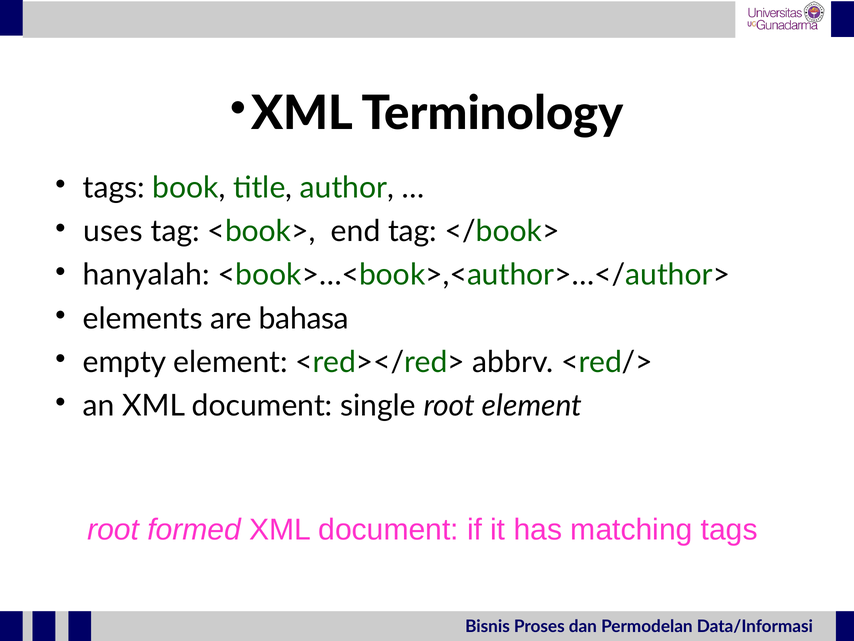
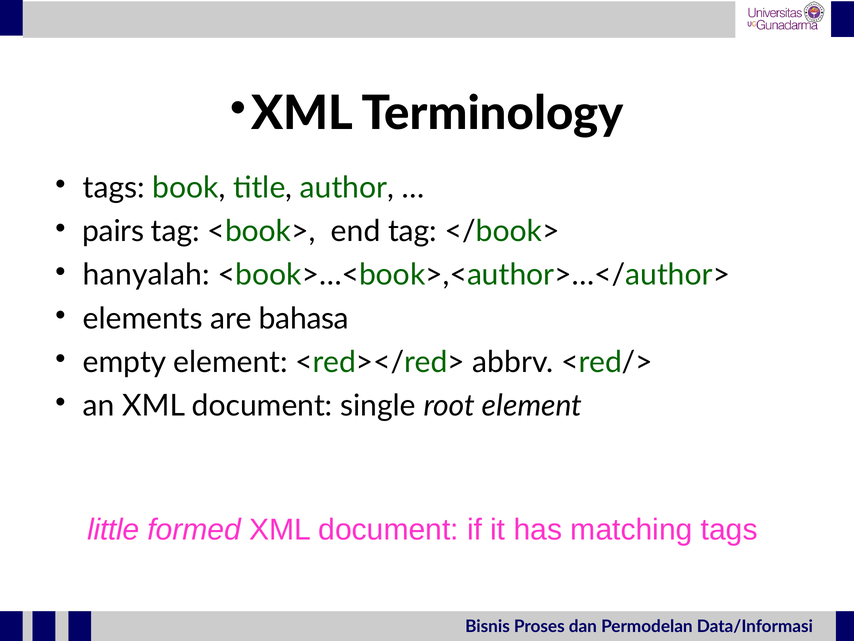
uses: uses -> pairs
root at (113, 530): root -> little
